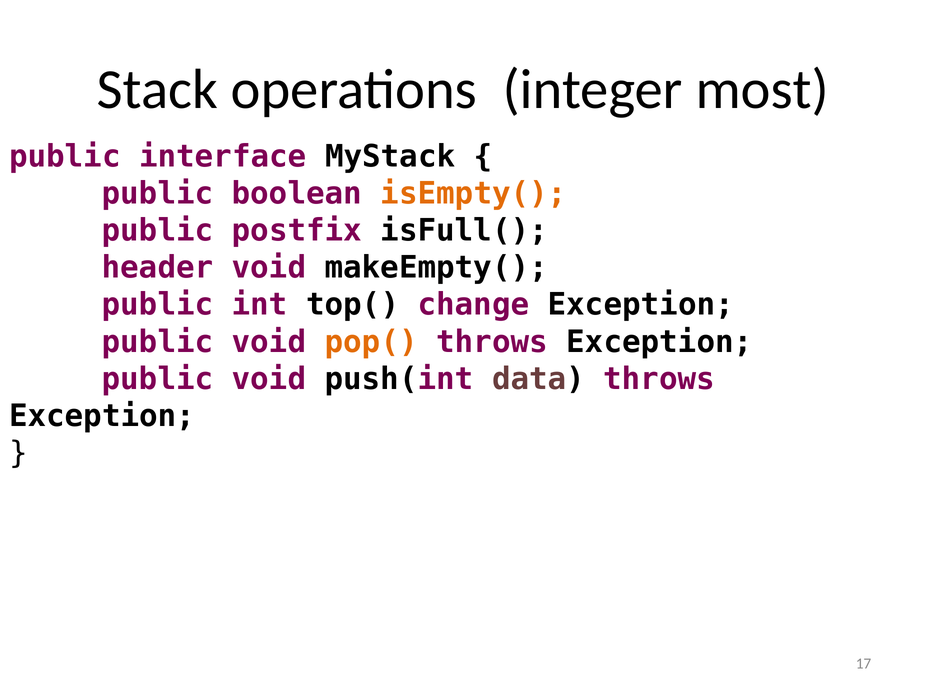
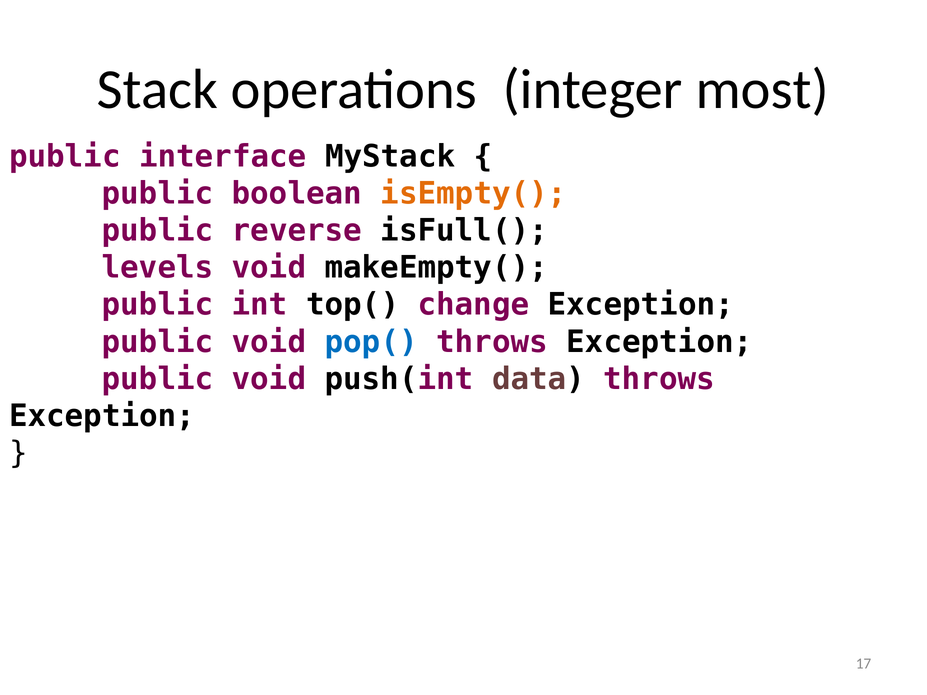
postfix: postfix -> reverse
header: header -> levels
pop( colour: orange -> blue
